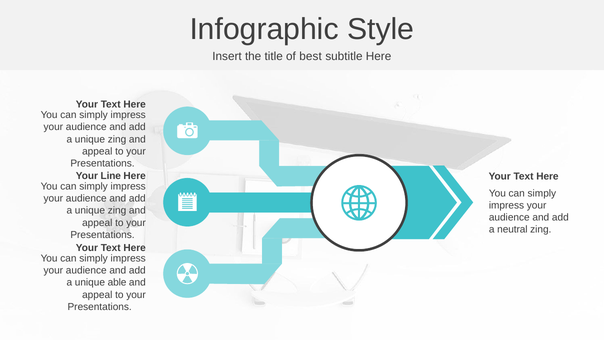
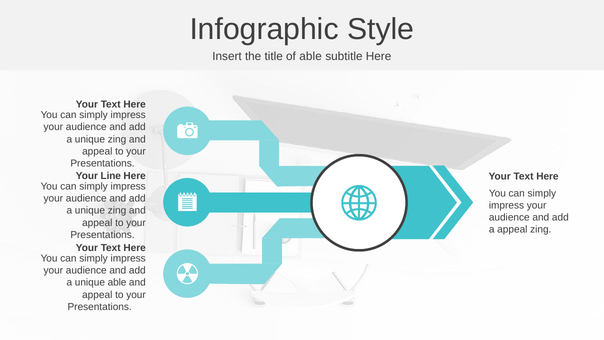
of best: best -> able
a neutral: neutral -> appeal
